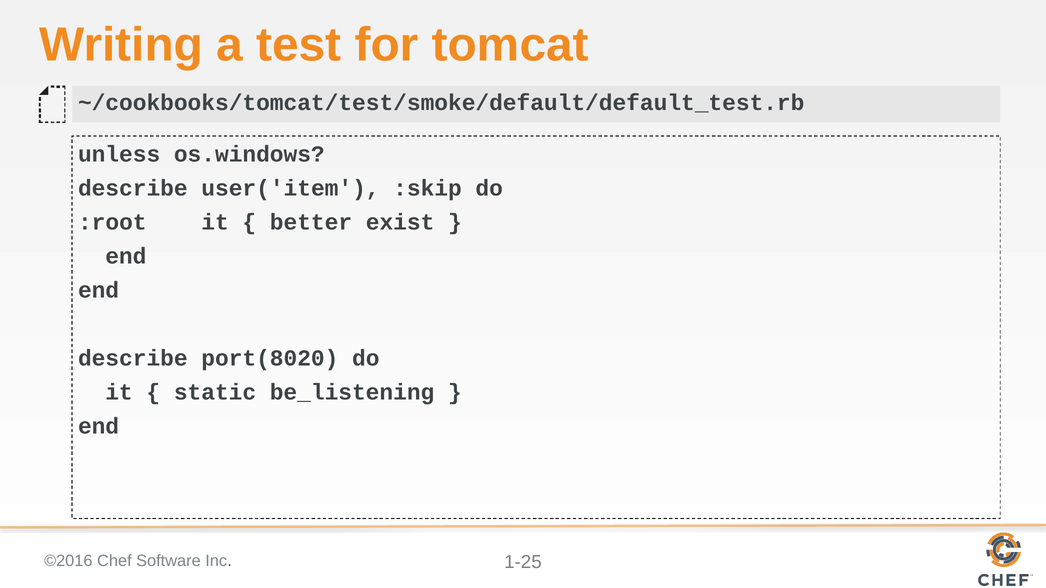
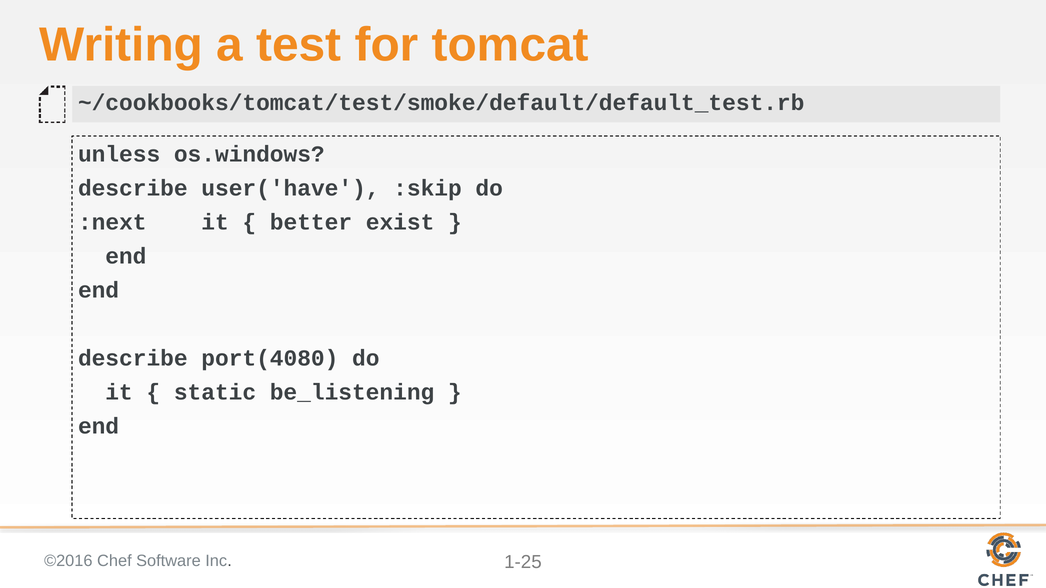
user('item: user('item -> user('have
:root: :root -> :next
port(8020: port(8020 -> port(4080
